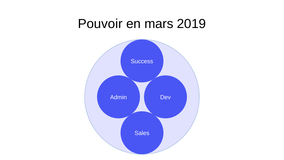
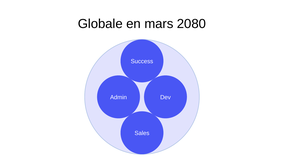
Pouvoir: Pouvoir -> Globale
2019: 2019 -> 2080
